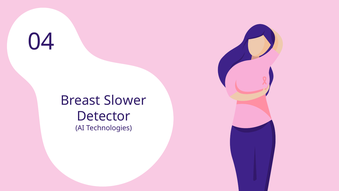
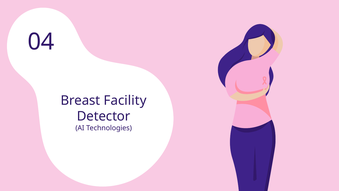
Slower: Slower -> Facility
